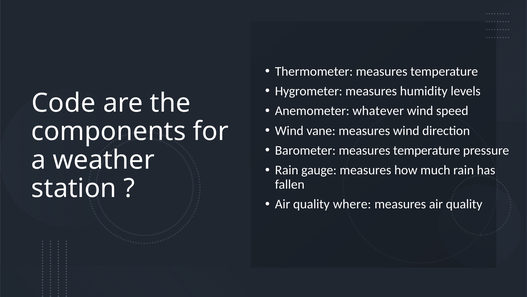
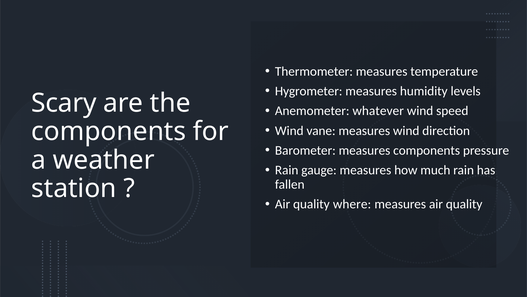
Code: Code -> Scary
Barometer measures temperature: temperature -> components
